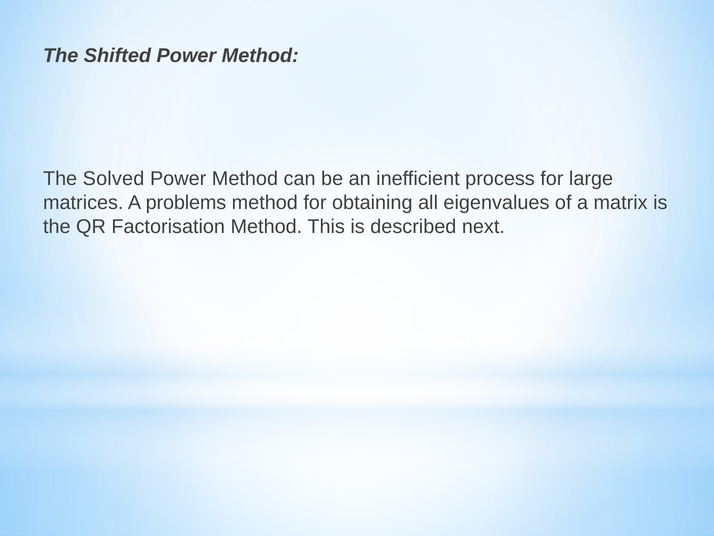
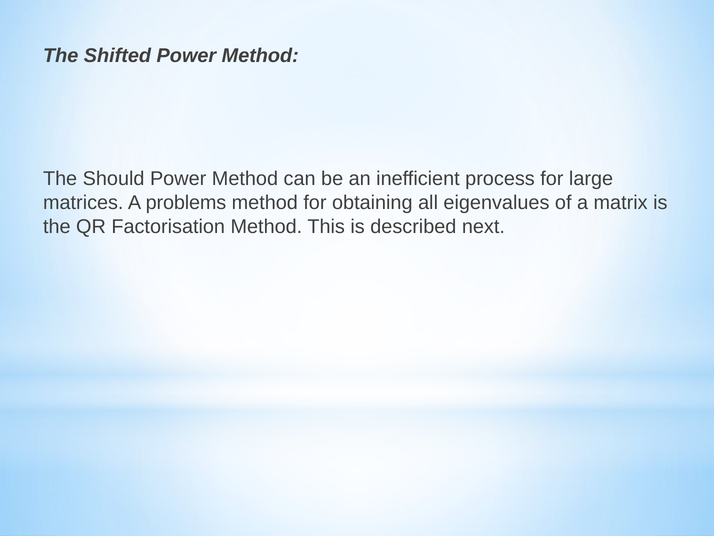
Solved: Solved -> Should
